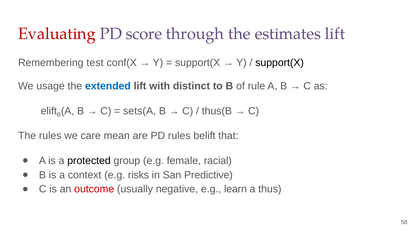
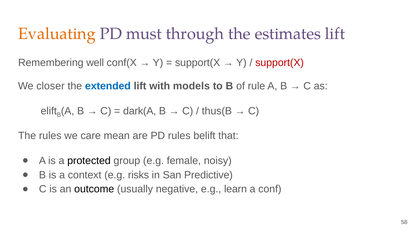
Evaluating colour: red -> orange
score: score -> must
test: test -> well
support(X at (280, 62) colour: black -> red
usage: usage -> closer
distinct: distinct -> models
sets(A: sets(A -> dark(A
racial: racial -> noisy
outcome colour: red -> black
thus: thus -> conf
